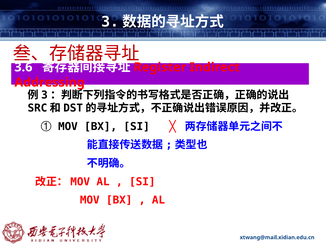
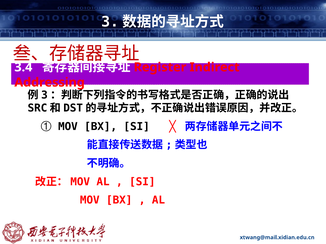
3.6: 3.6 -> 3.4
